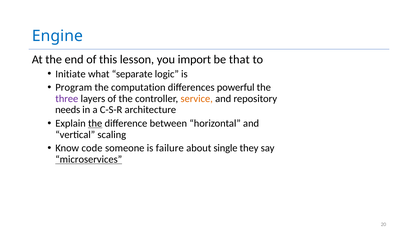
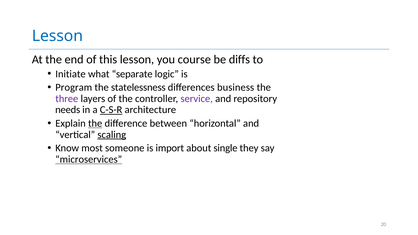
Engine at (57, 36): Engine -> Lesson
import: import -> course
that: that -> diffs
computation: computation -> statelessness
powerful: powerful -> business
service colour: orange -> purple
C-S-R underline: none -> present
scaling underline: none -> present
code: code -> most
failure: failure -> import
